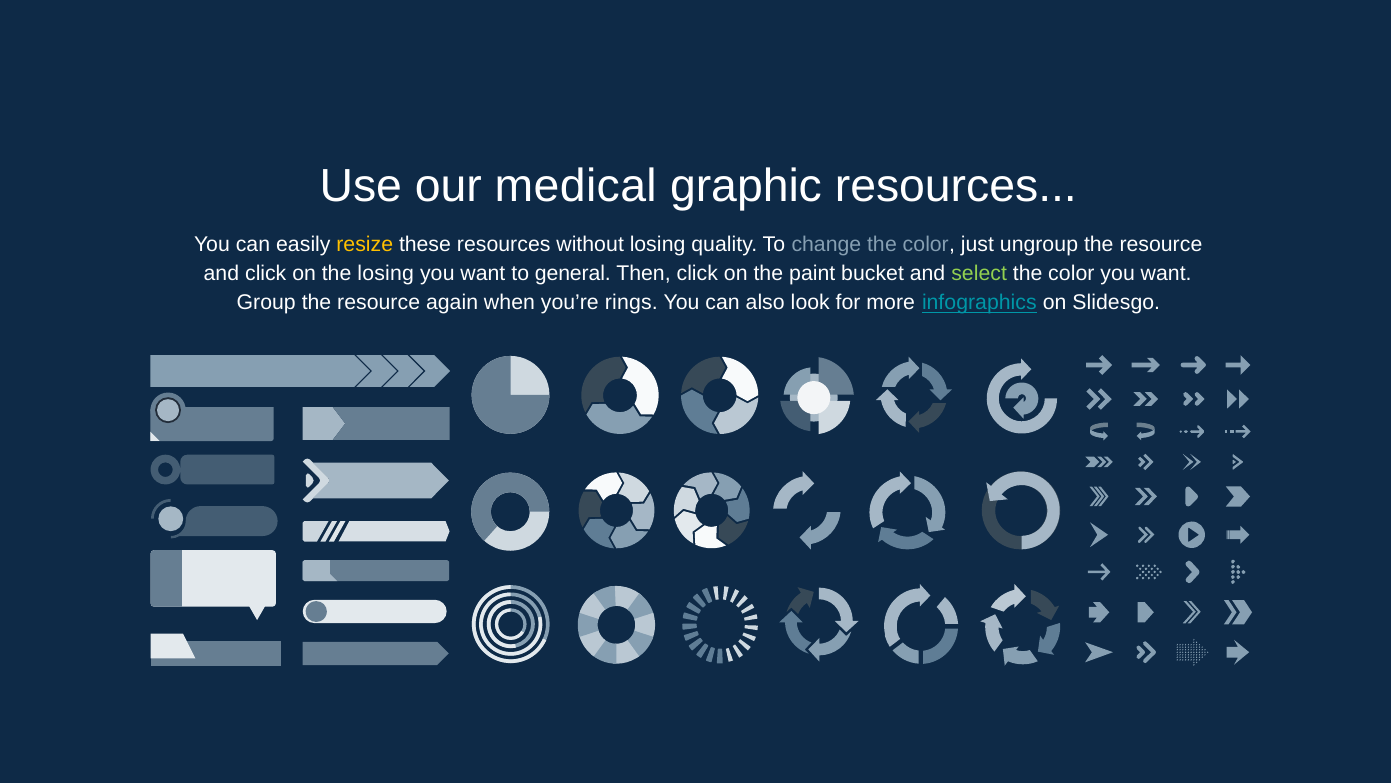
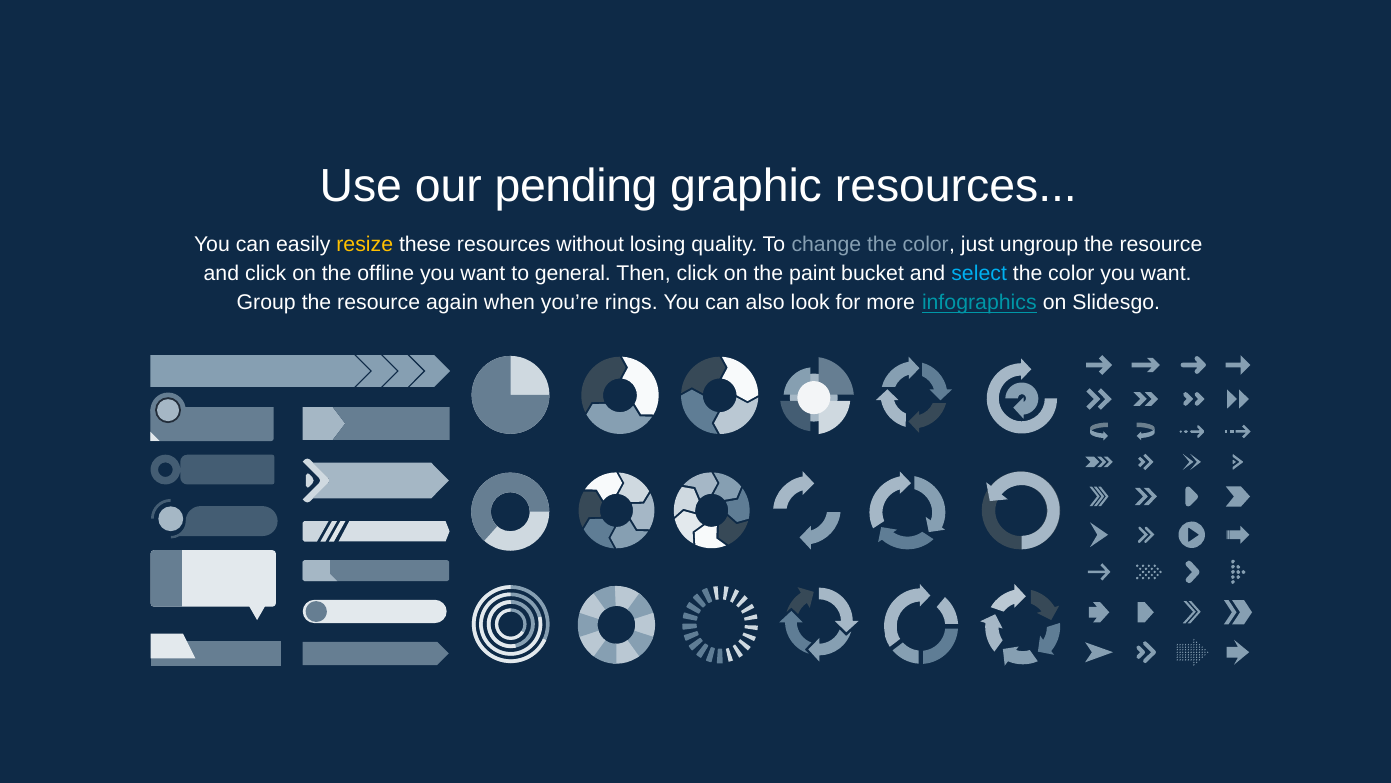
medical: medical -> pending
the losing: losing -> offline
select colour: light green -> light blue
